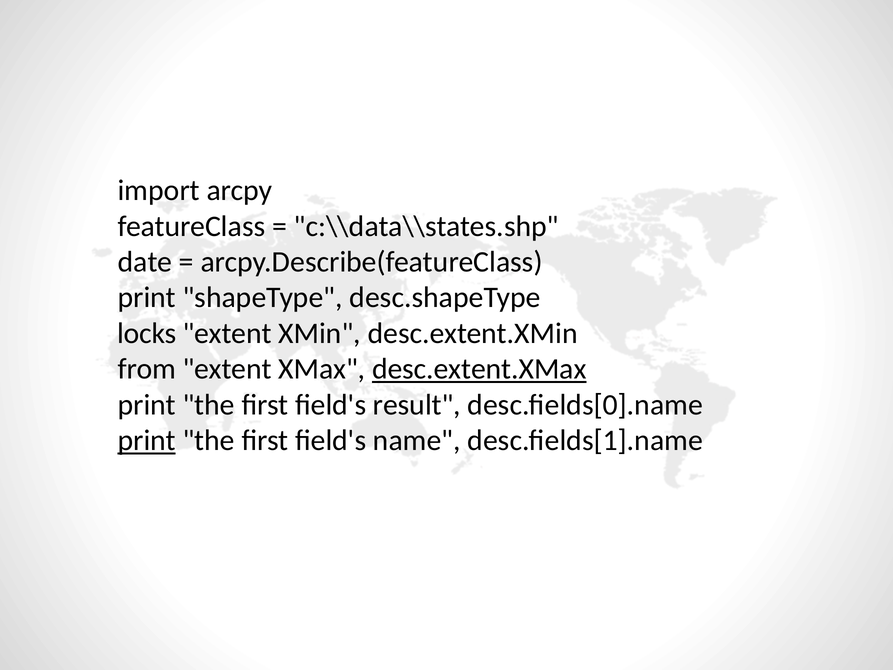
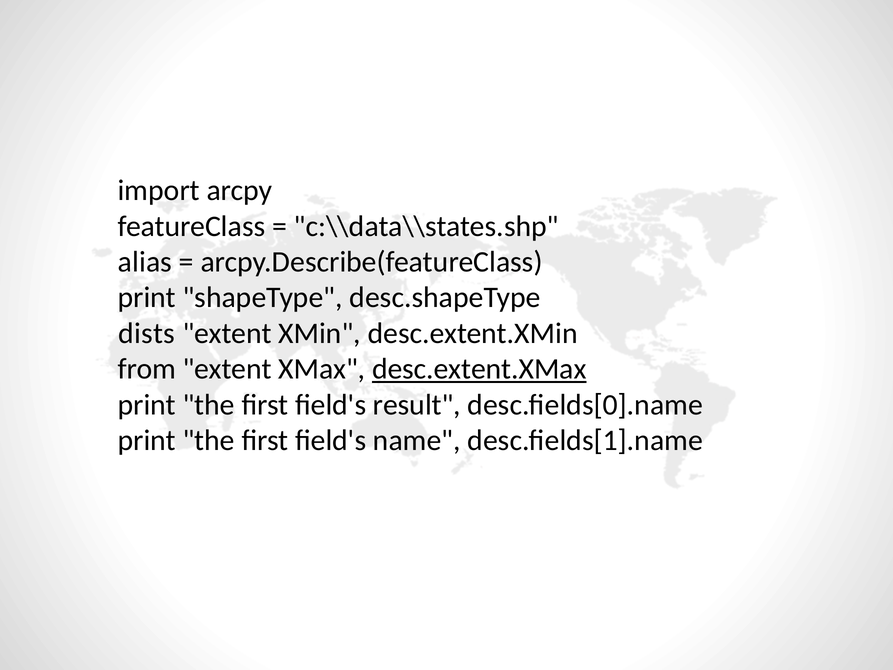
date: date -> alias
locks: locks -> dists
print at (147, 440) underline: present -> none
